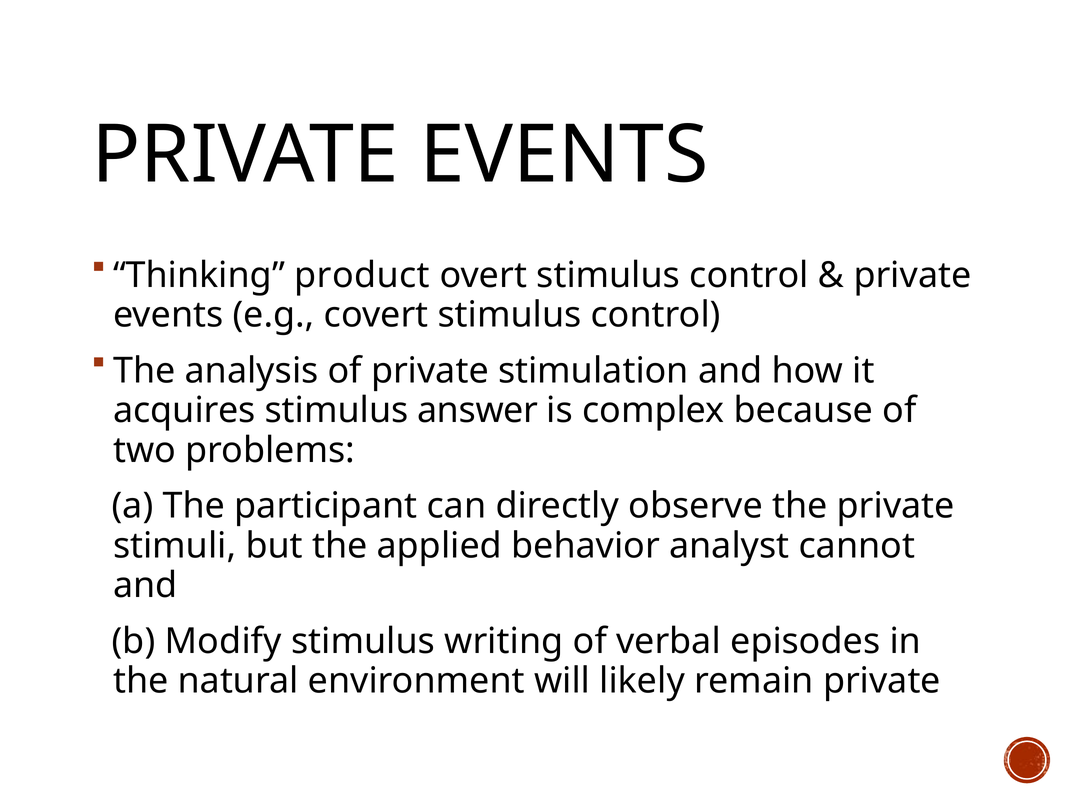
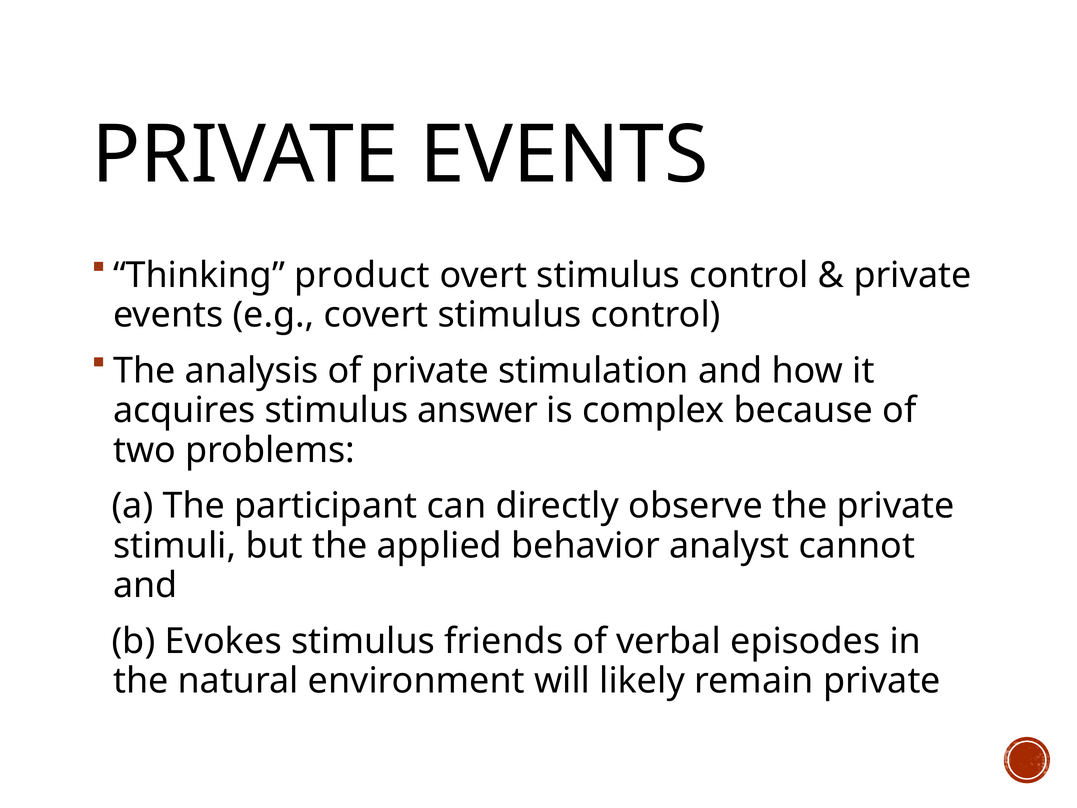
Modify: Modify -> Evokes
writing: writing -> friends
